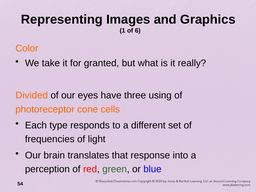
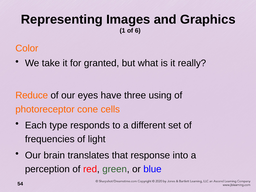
Divided: Divided -> Reduce
